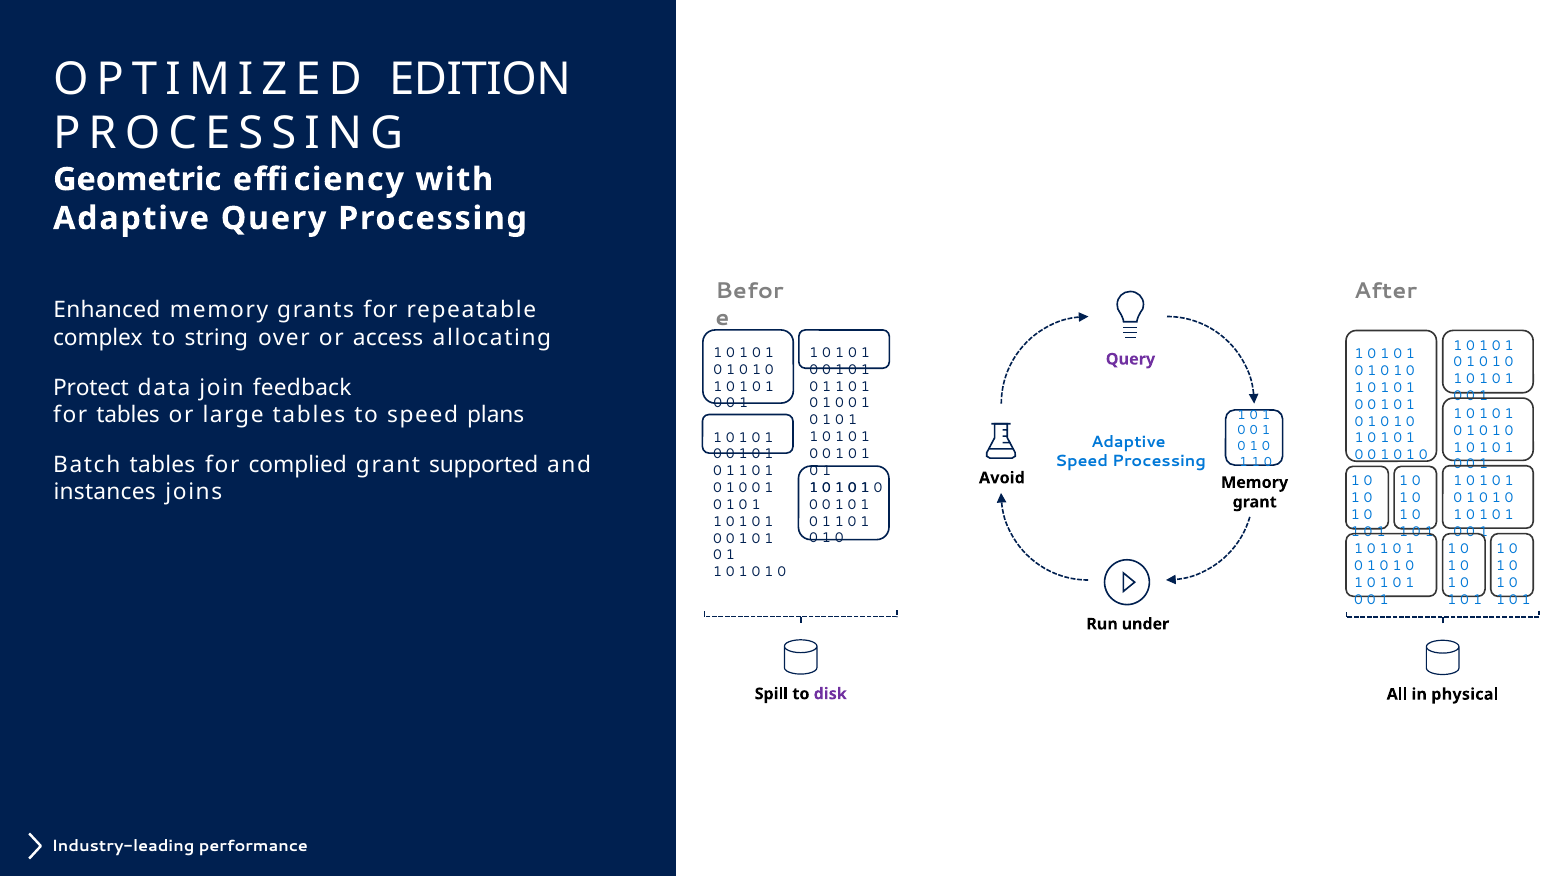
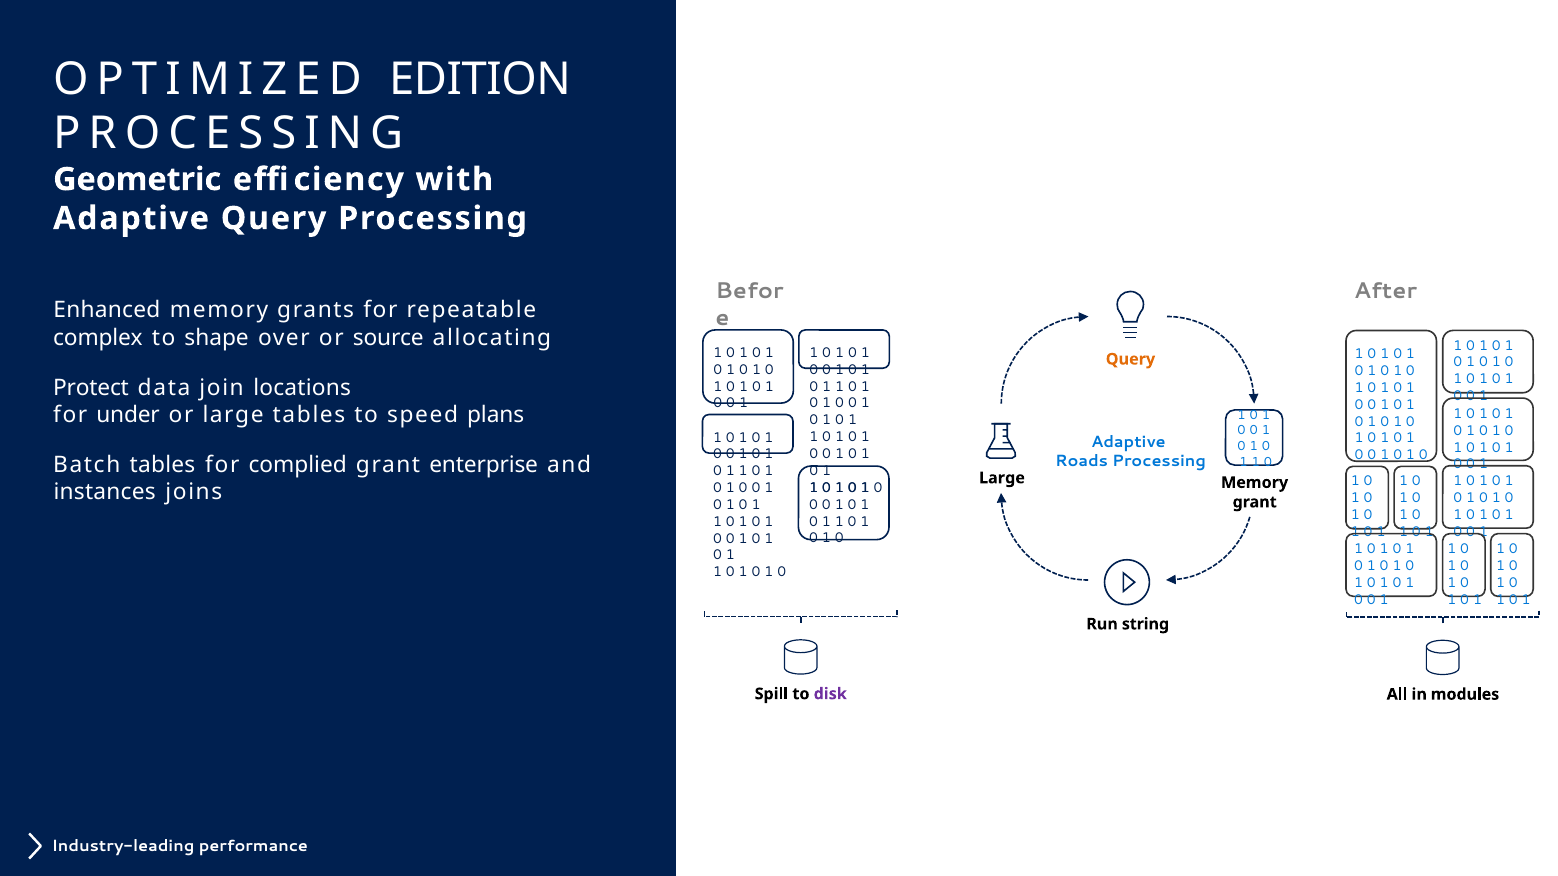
string: string -> shape
access: access -> source
Query at (1130, 359) colour: purple -> orange
feedback: feedback -> locations
for tables: tables -> under
Speed at (1082, 462): Speed -> Roads
supported: supported -> enterprise
Avoid at (1002, 478): Avoid -> Large
under: under -> string
physical: physical -> modules
